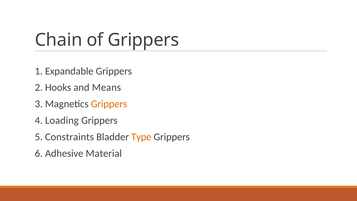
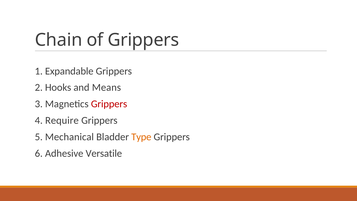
Grippers at (109, 104) colour: orange -> red
Loading: Loading -> Require
Constraints: Constraints -> Mechanical
Material: Material -> Versatile
